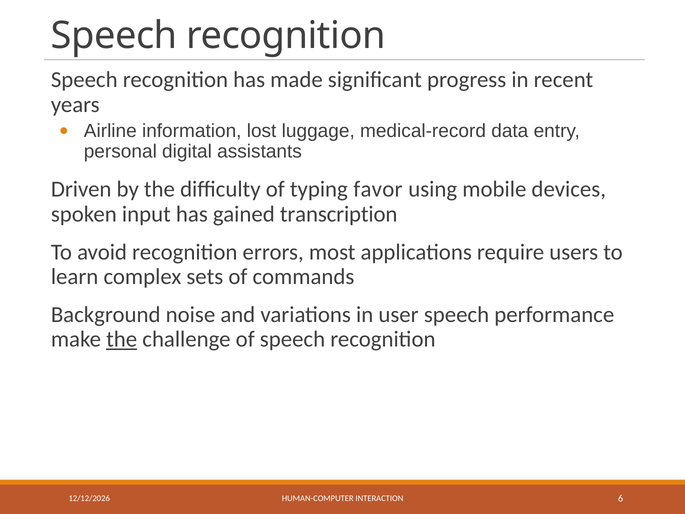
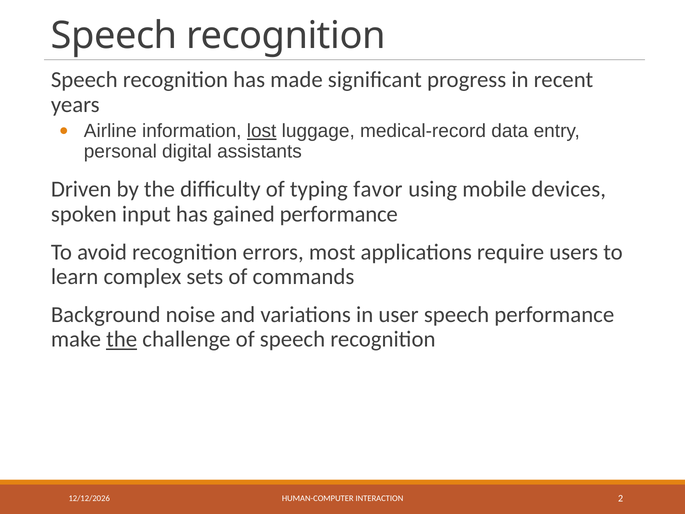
lost underline: none -> present
gained transcription: transcription -> performance
6: 6 -> 2
